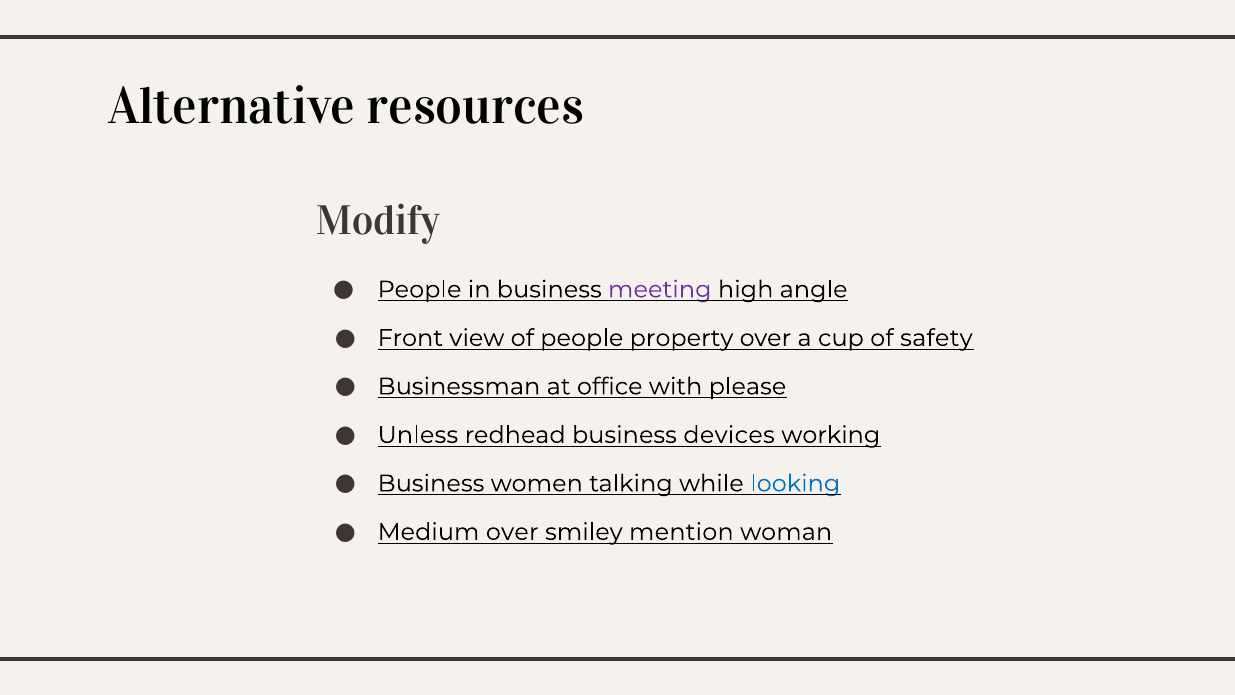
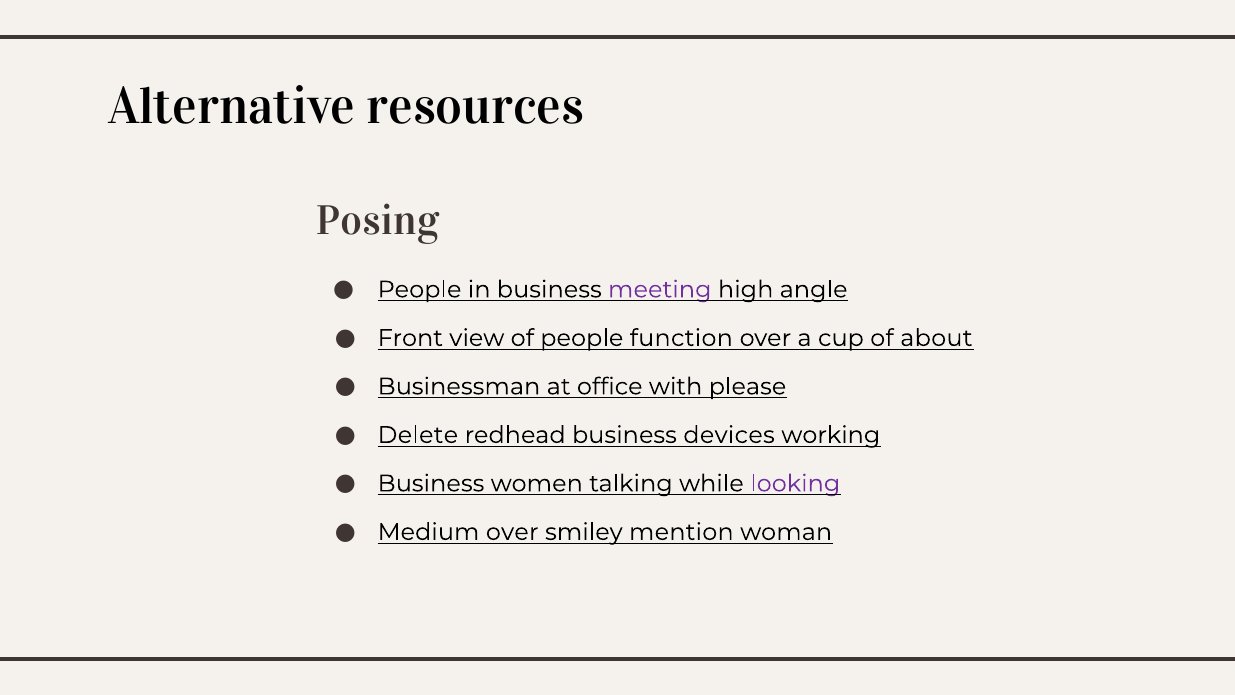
Modify: Modify -> Posing
property: property -> function
safety: safety -> about
Unless: Unless -> Delete
looking colour: blue -> purple
